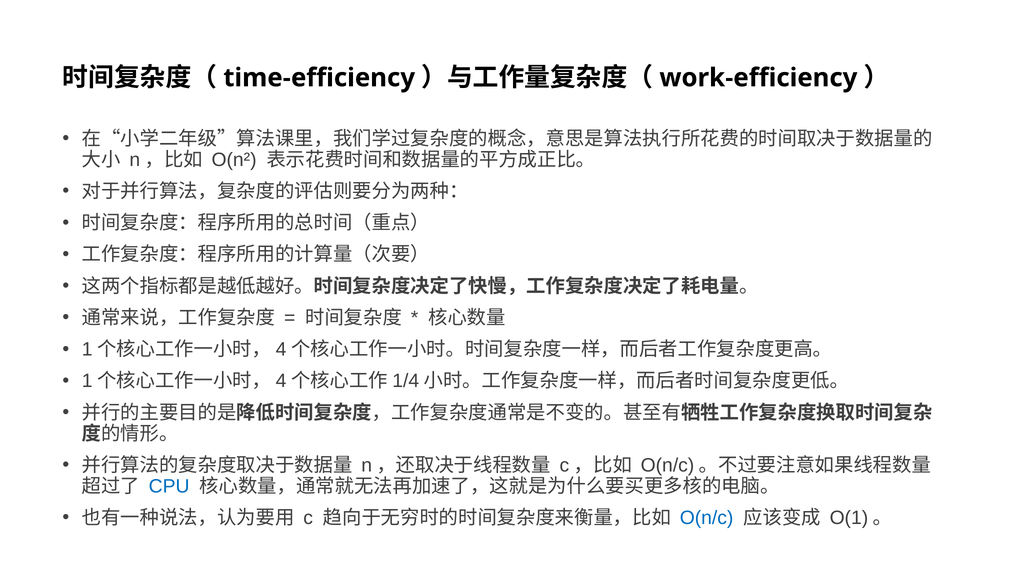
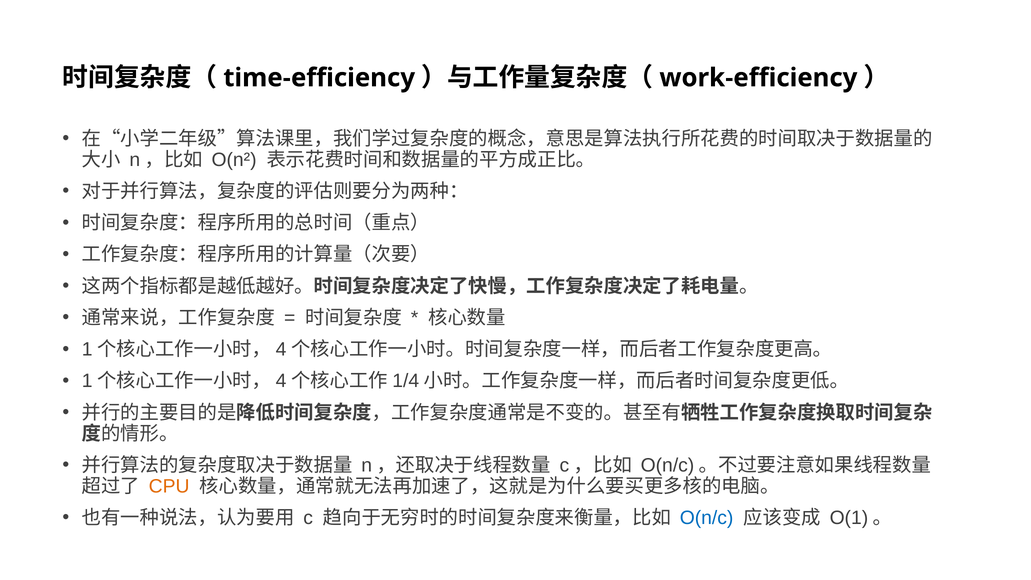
CPU colour: blue -> orange
